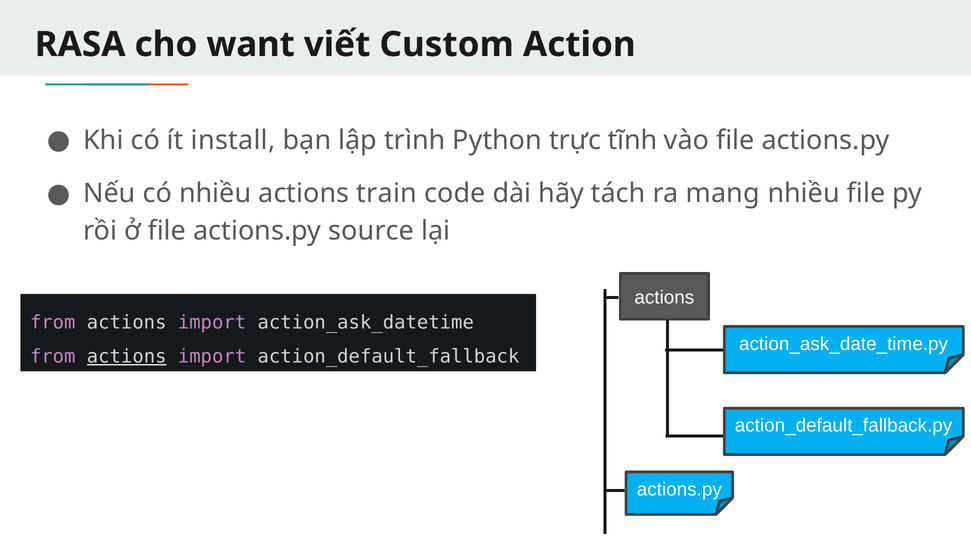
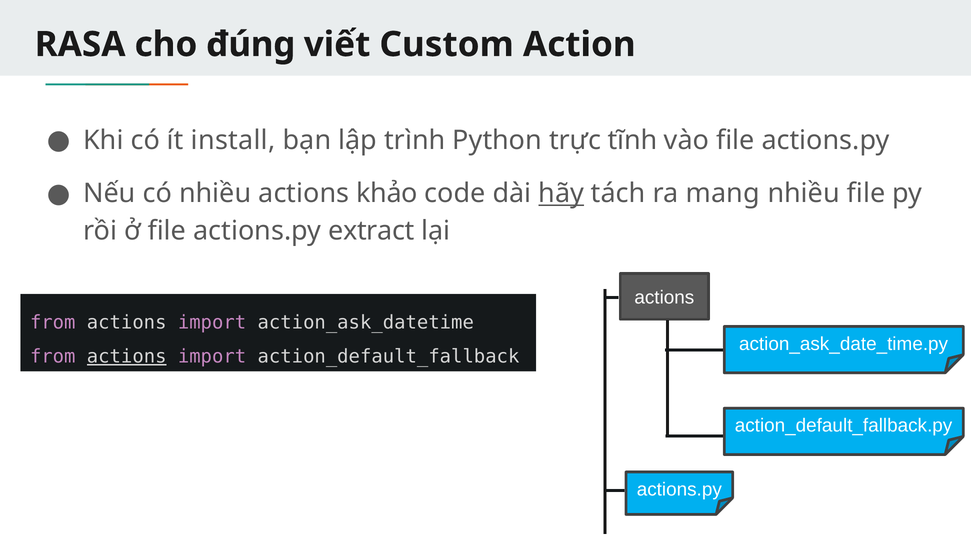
want: want -> đúng
train: train -> khảo
hãy underline: none -> present
source: source -> extract
